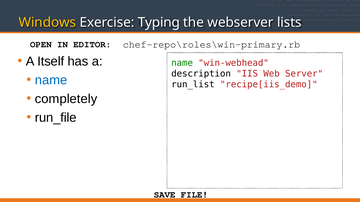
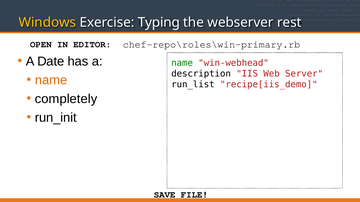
lists: lists -> rest
Itself: Itself -> Date
name at (51, 80) colour: blue -> orange
run_file: run_file -> run_init
